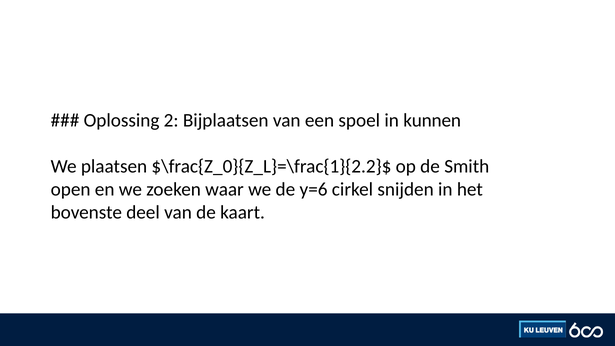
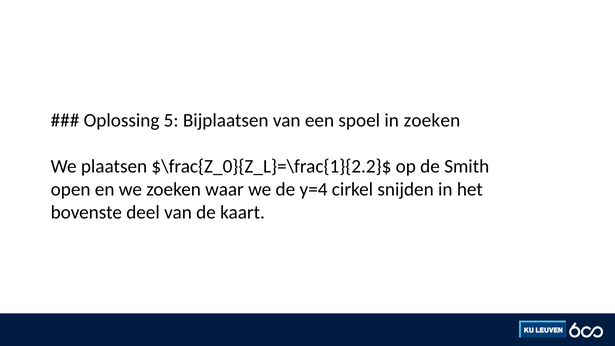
2: 2 -> 5
in kunnen: kunnen -> zoeken
y=6: y=6 -> y=4
